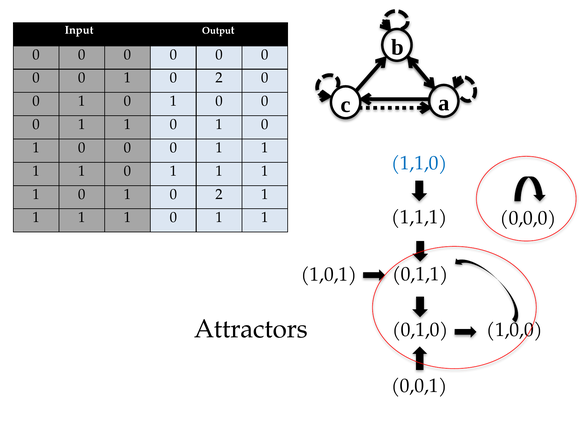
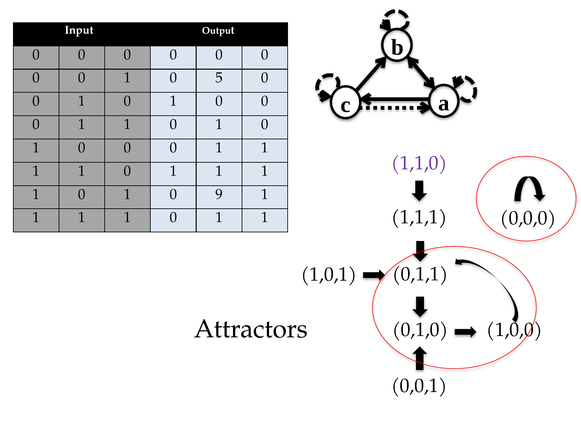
2 at (219, 78): 2 -> 5
1,1,0 colour: blue -> purple
2 at (219, 194): 2 -> 9
